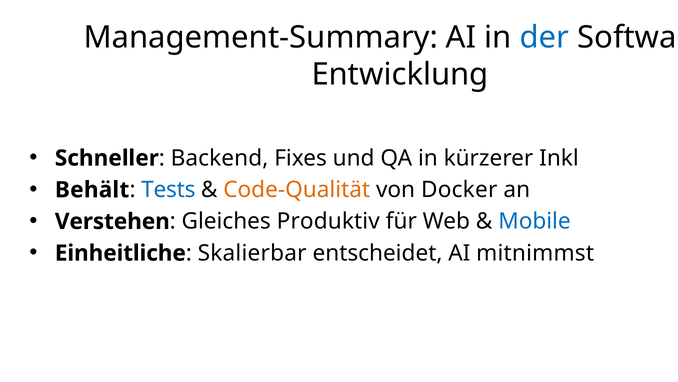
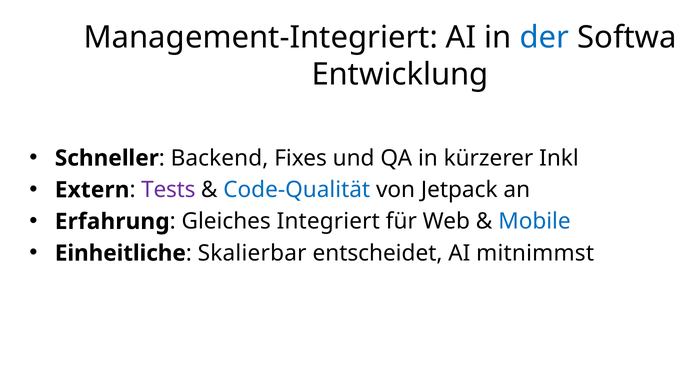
Management-Summary: Management-Summary -> Management-Integriert
Behält: Behält -> Extern
Tests colour: blue -> purple
Code-Qualität colour: orange -> blue
Docker: Docker -> Jetpack
Verstehen: Verstehen -> Erfahrung
Produktiv: Produktiv -> Integriert
